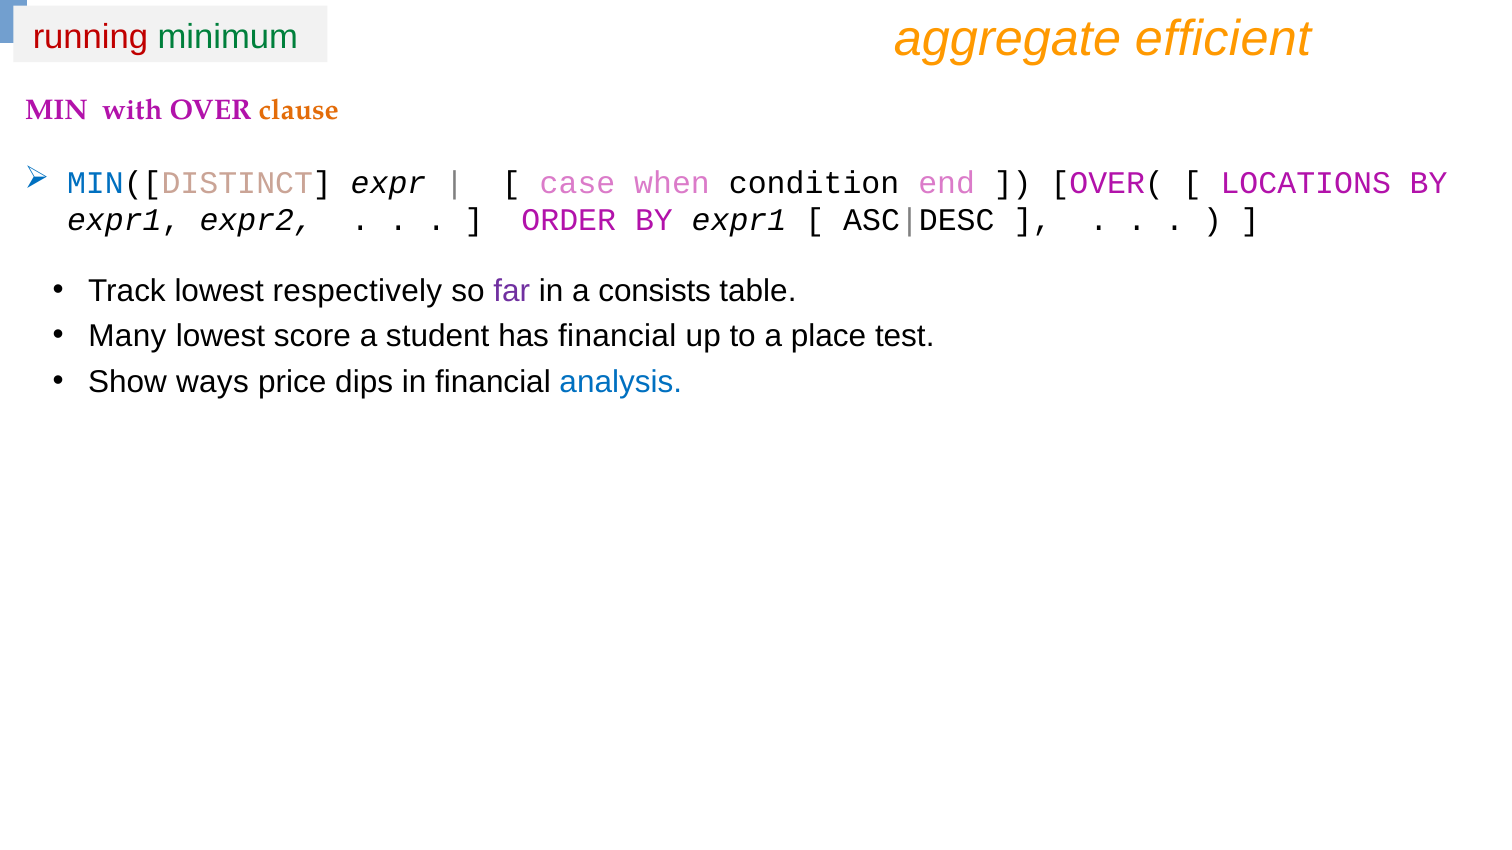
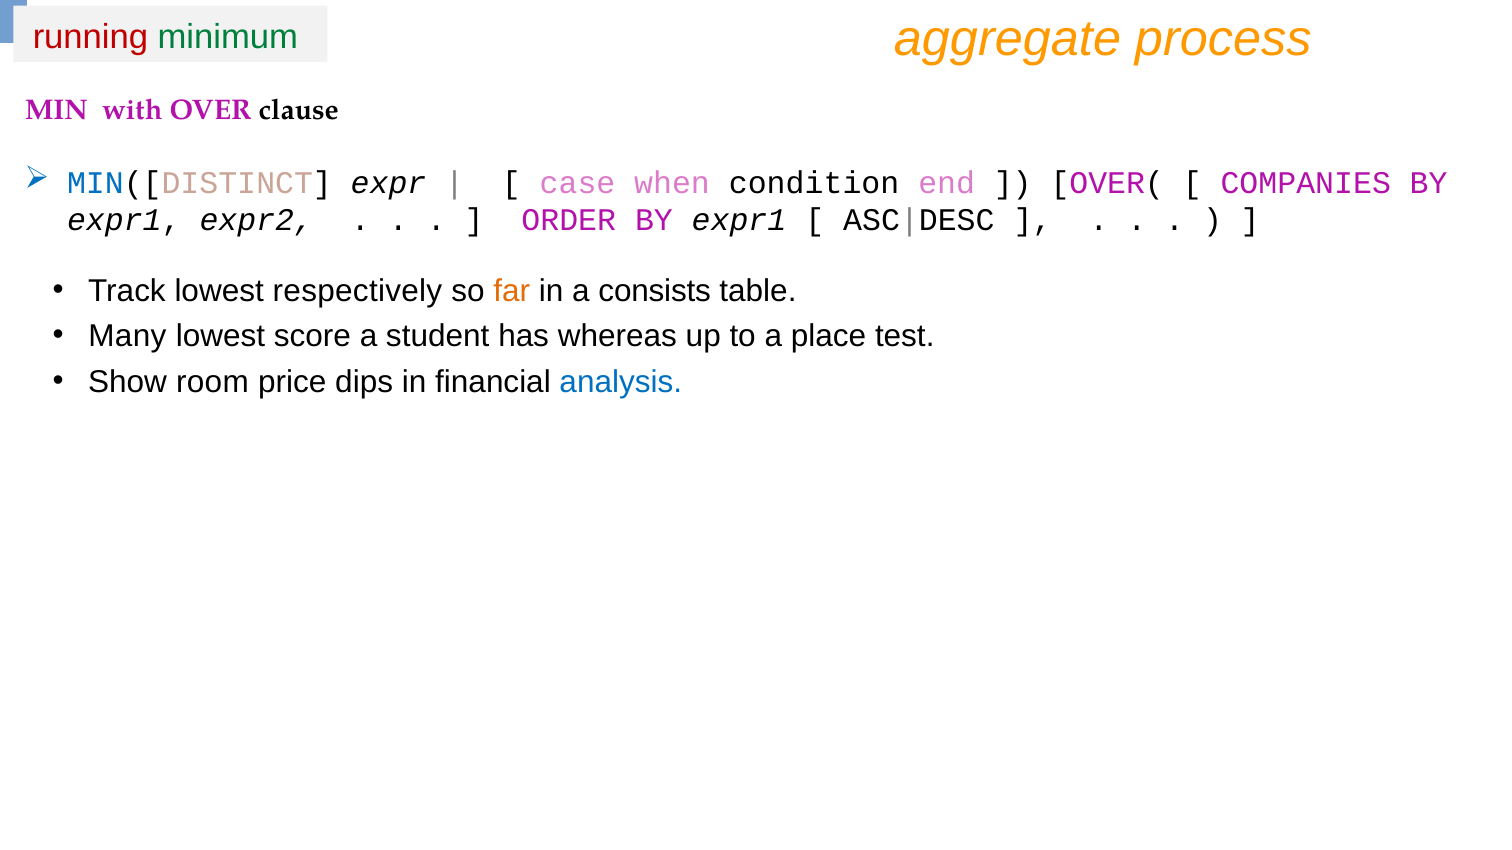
efficient: efficient -> process
clause colour: orange -> black
LOCATIONS: LOCATIONS -> COMPANIES
far colour: purple -> orange
has financial: financial -> whereas
ways: ways -> room
